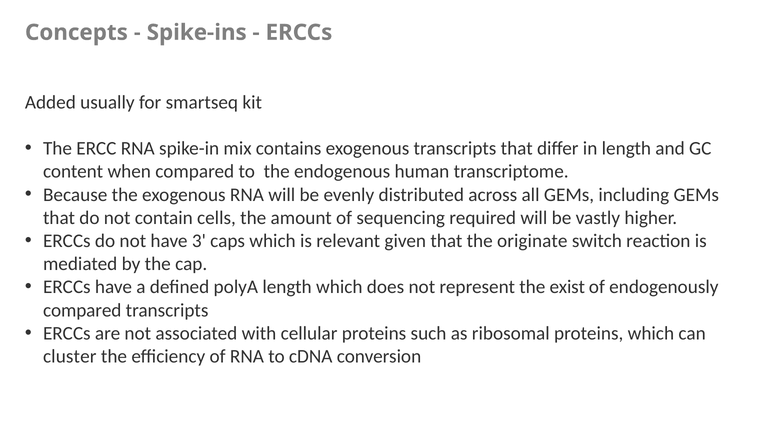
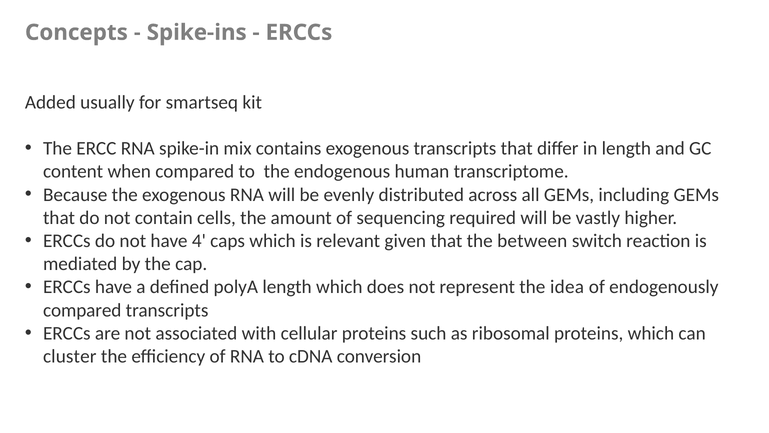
3: 3 -> 4
originate: originate -> between
exist: exist -> idea
